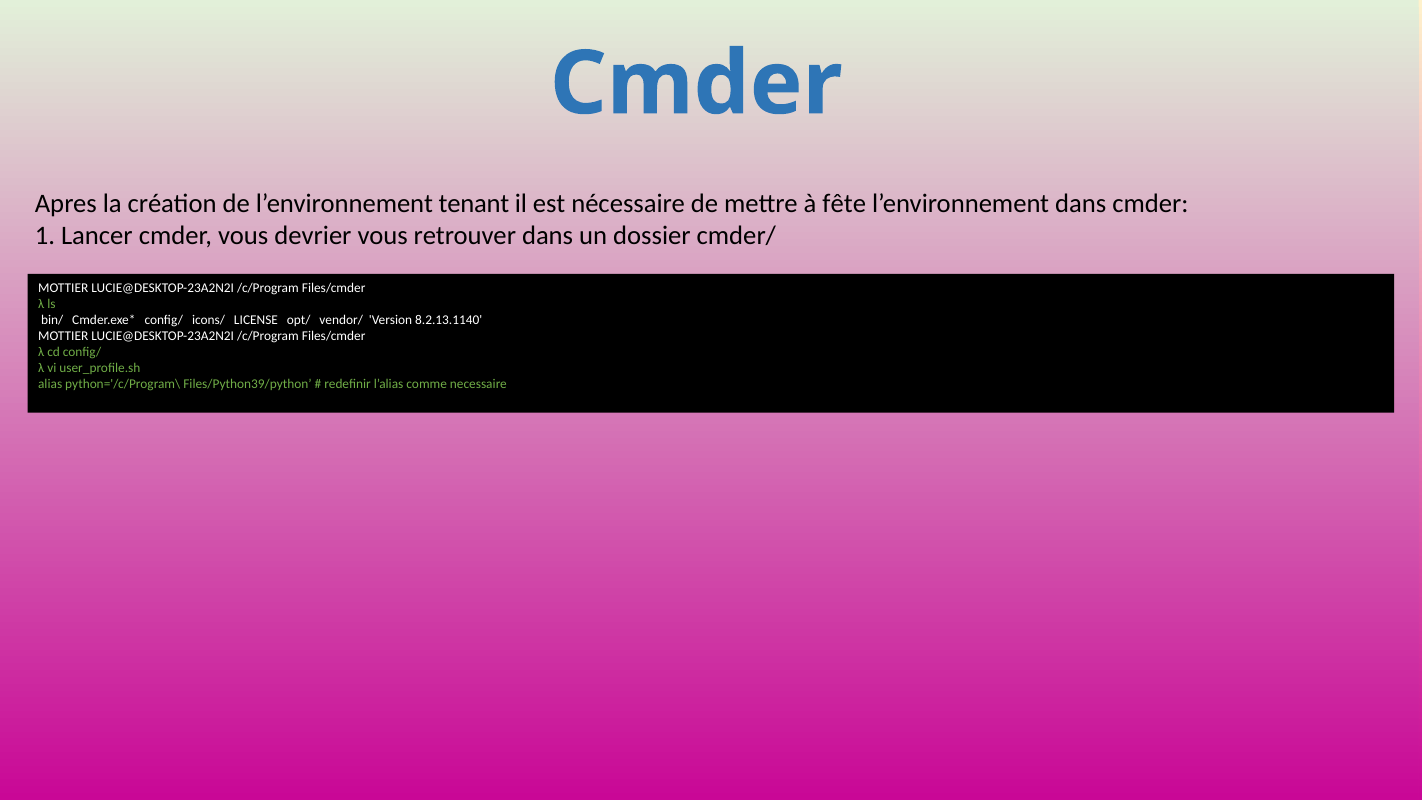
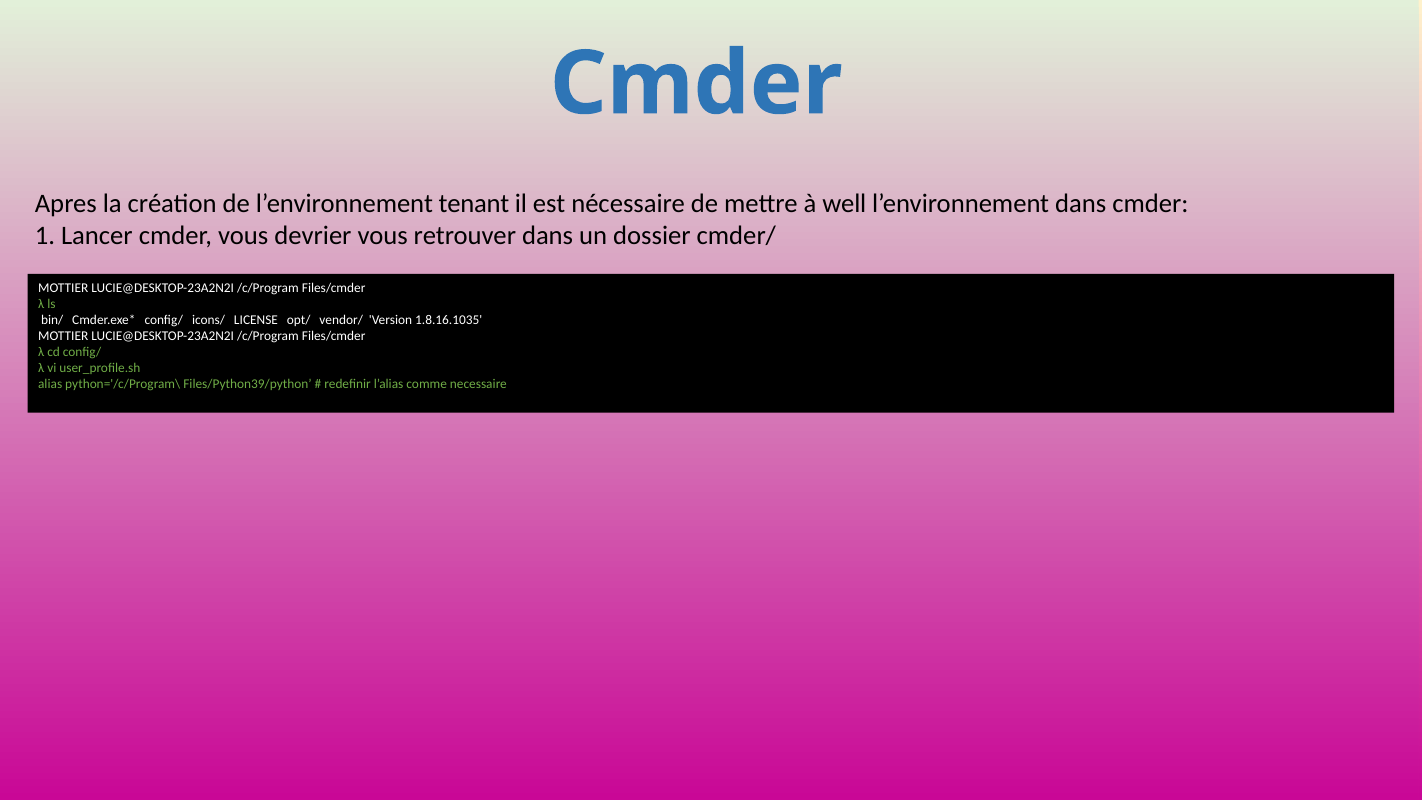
fête: fête -> well
8.2.13.1140: 8.2.13.1140 -> 1.8.16.1035
